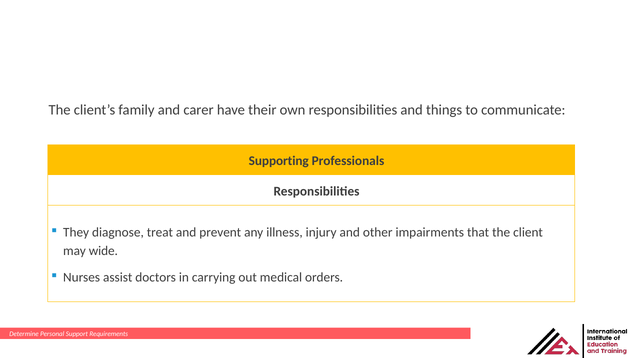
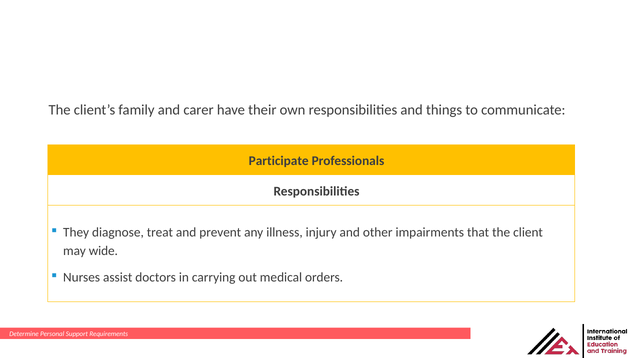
Supporting: Supporting -> Participate
